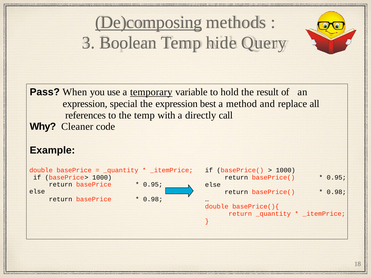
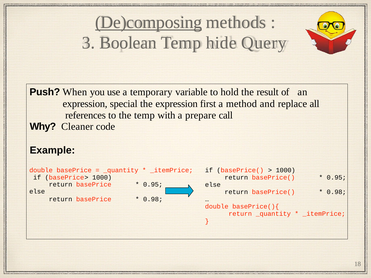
Pass: Pass -> Push
temporary underline: present -> none
best: best -> first
directly: directly -> prepare
